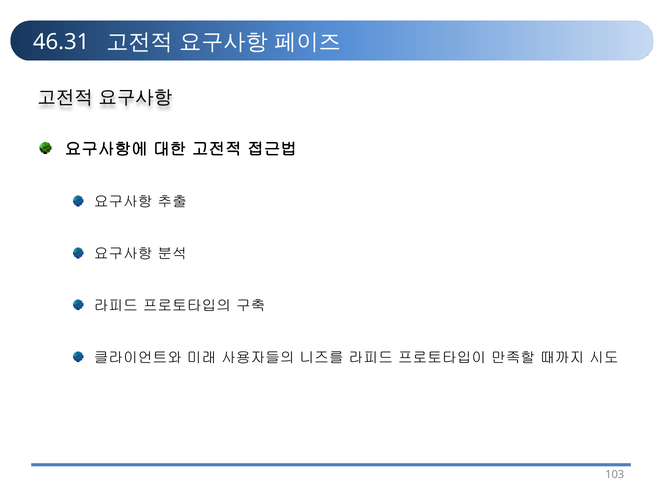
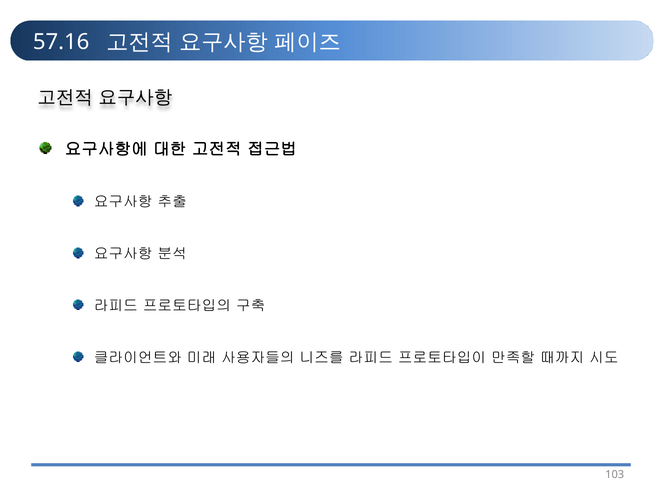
46.31: 46.31 -> 57.16
